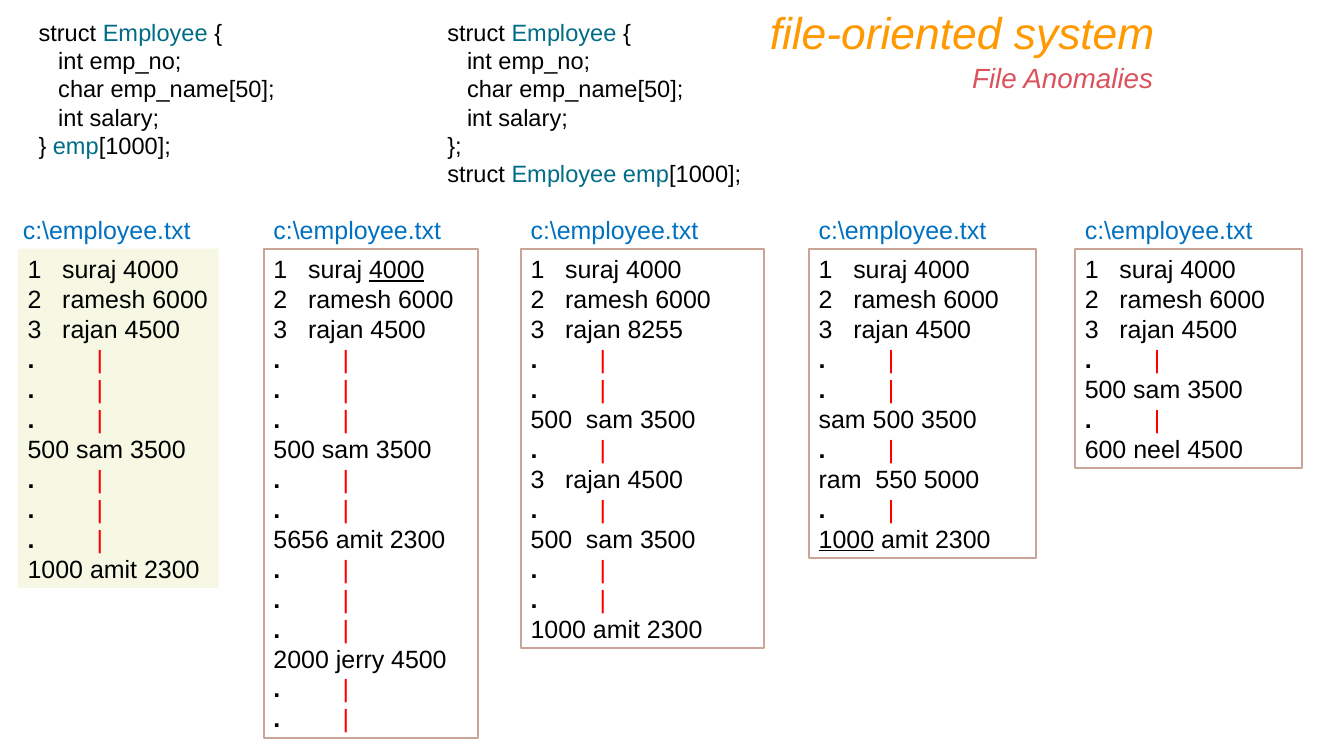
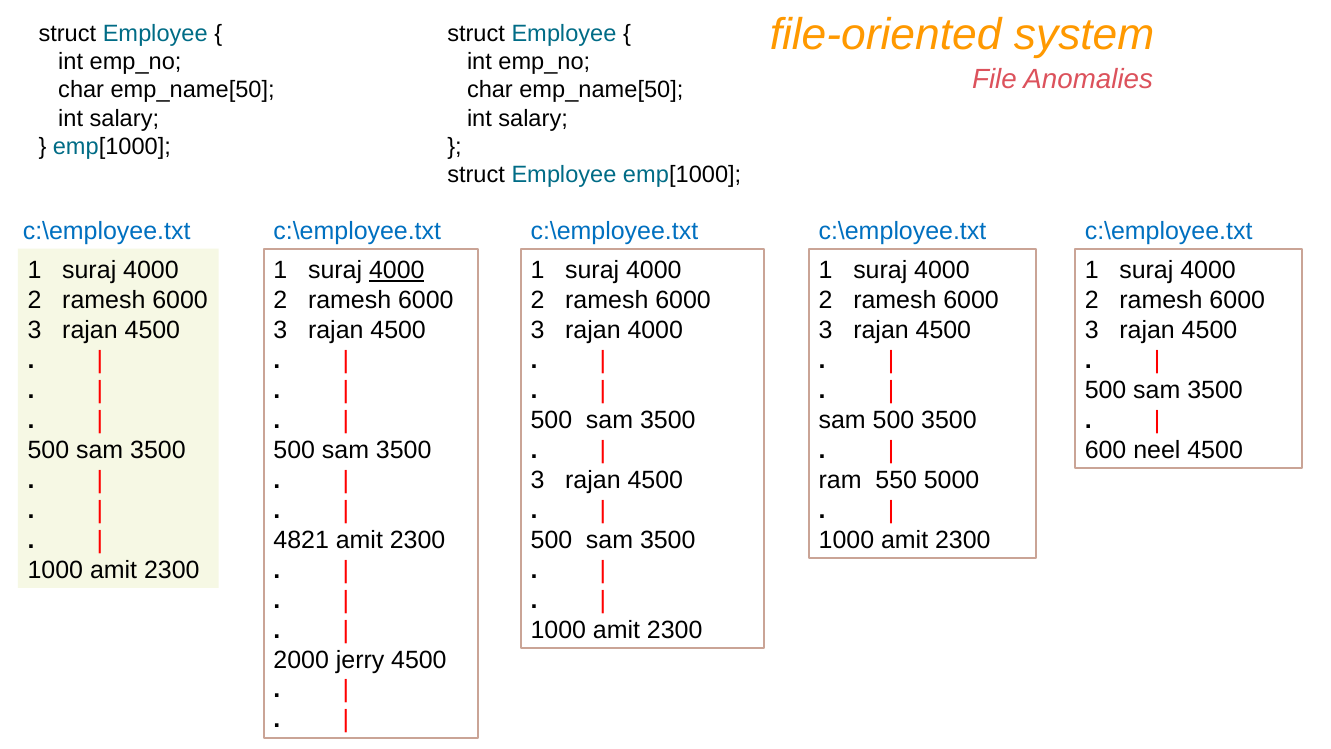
rajan 8255: 8255 -> 4000
5656: 5656 -> 4821
1000 at (846, 540) underline: present -> none
